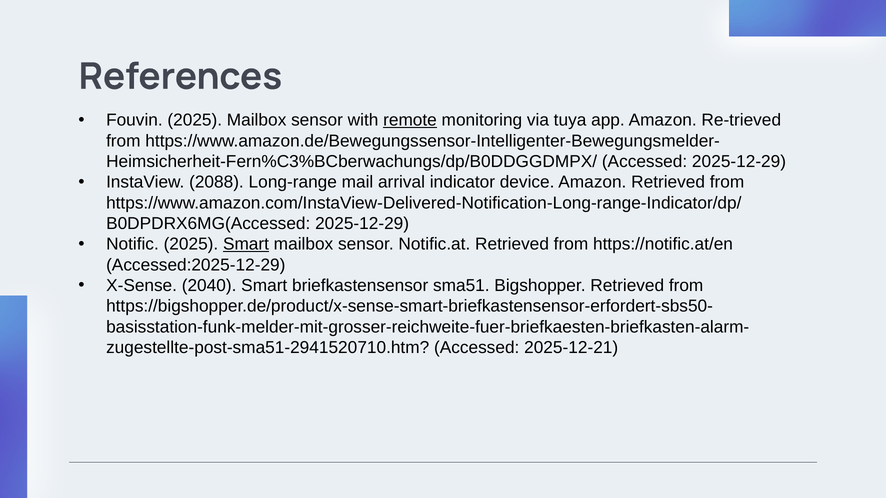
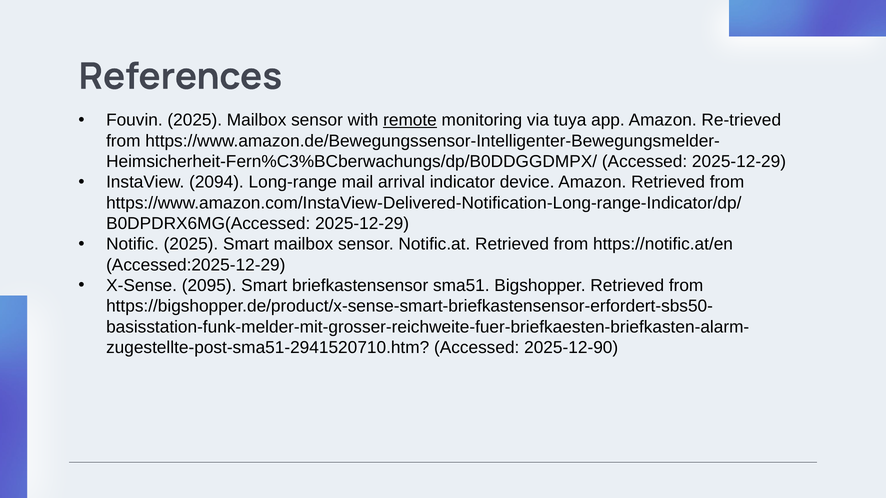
2088: 2088 -> 2094
Smart at (246, 244) underline: present -> none
2040: 2040 -> 2095
2025-12-21: 2025-12-21 -> 2025-12-90
